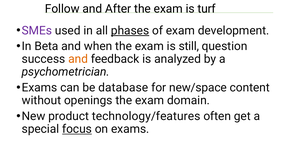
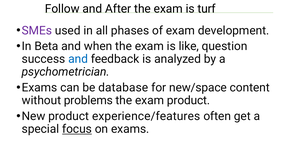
phases underline: present -> none
still: still -> like
and at (78, 59) colour: orange -> blue
openings: openings -> problems
exam domain: domain -> product
technology/features: technology/features -> experience/features
